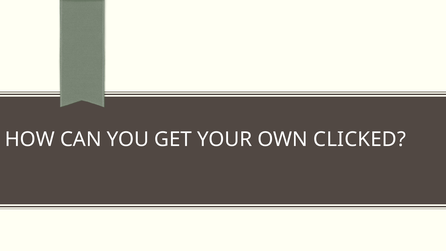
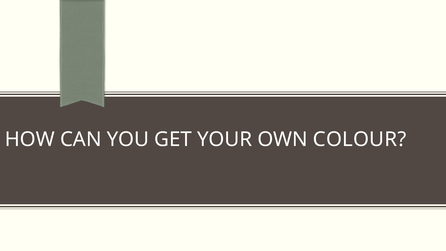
CLICKED: CLICKED -> COLOUR
